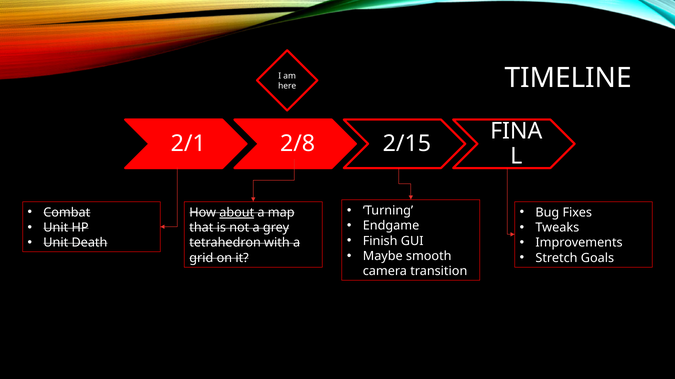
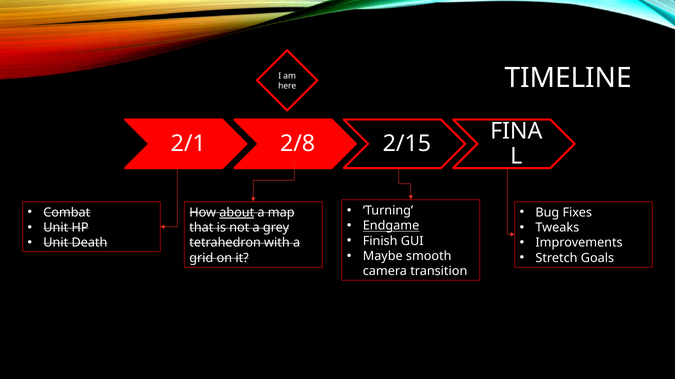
Endgame underline: none -> present
